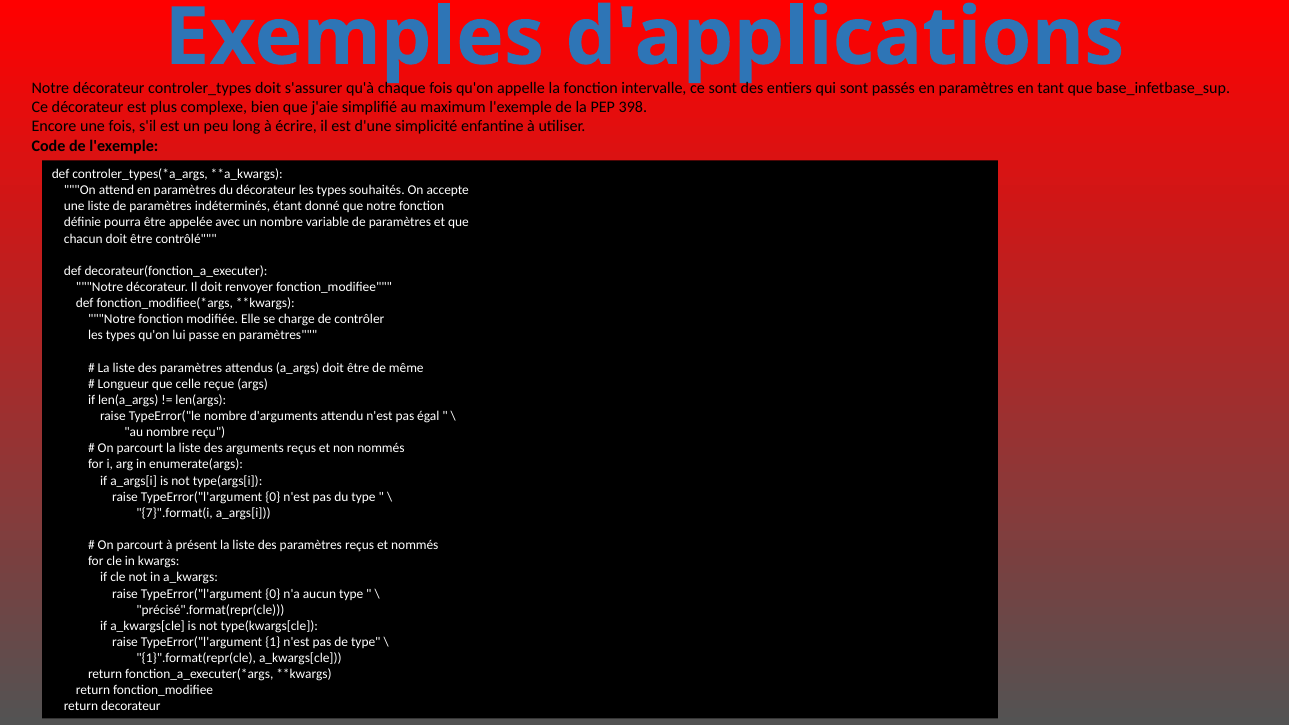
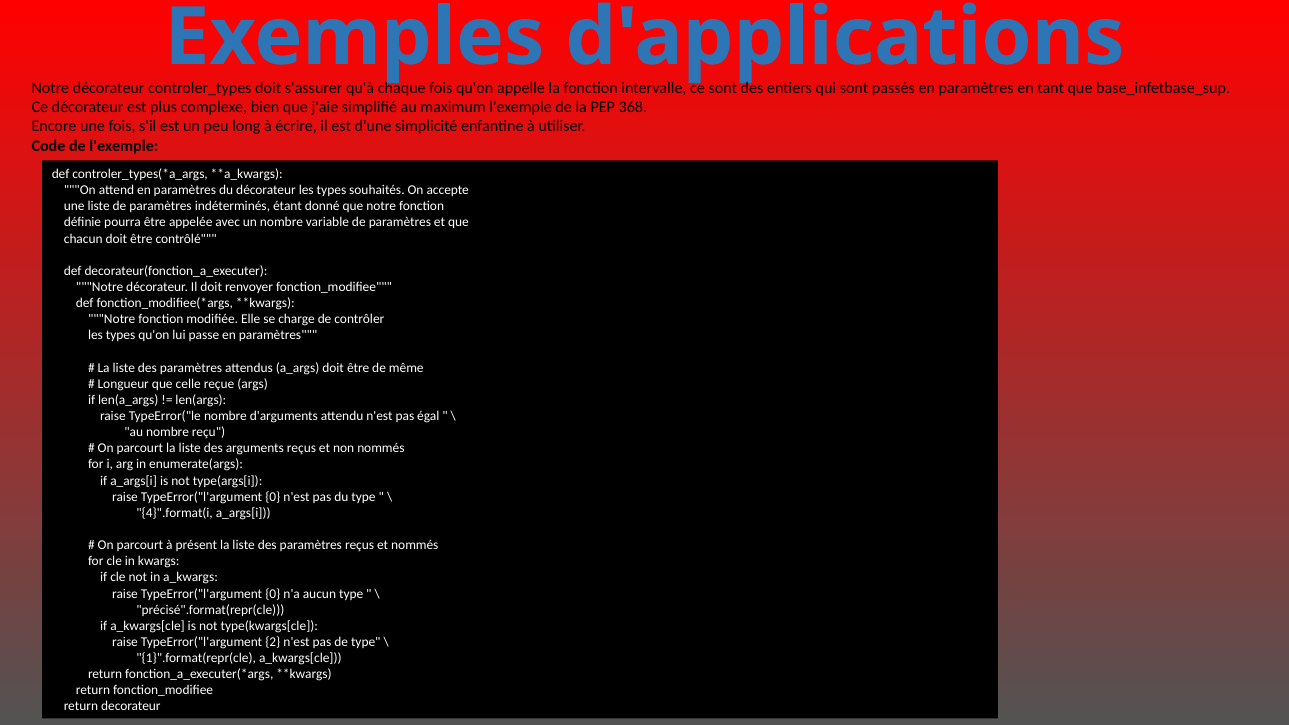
398: 398 -> 368
7}".format(i: 7}".format(i -> 4}".format(i
1: 1 -> 2
